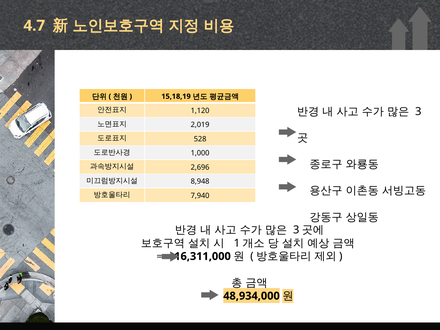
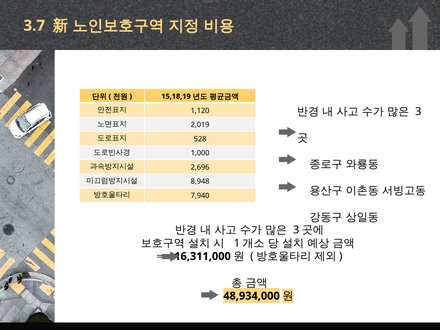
4.7: 4.7 -> 3.7
